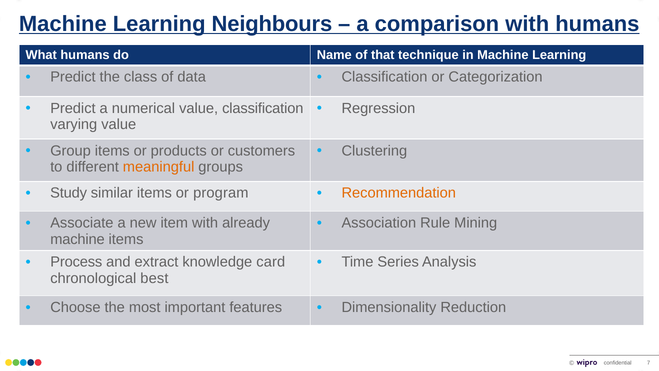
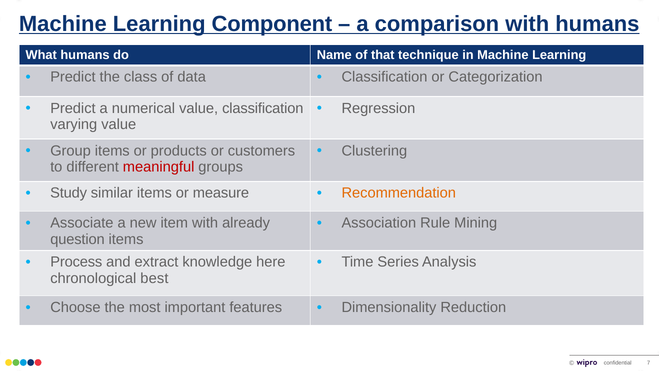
Neighbours: Neighbours -> Component
meaningful colour: orange -> red
program: program -> measure
machine at (77, 239): machine -> question
card: card -> here
